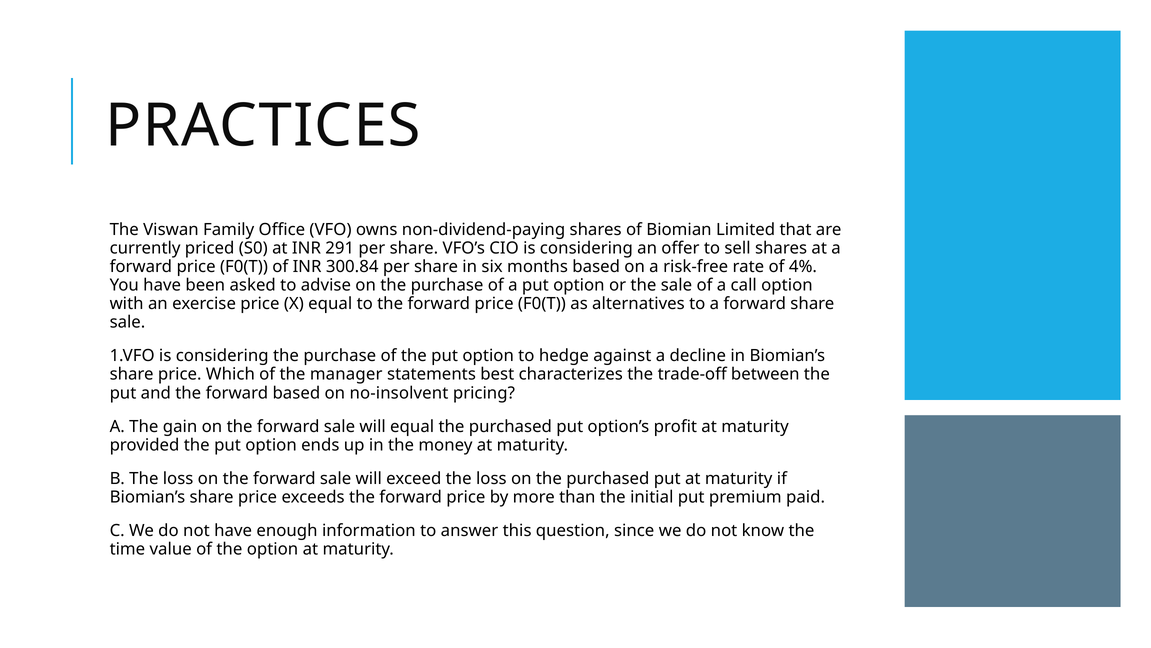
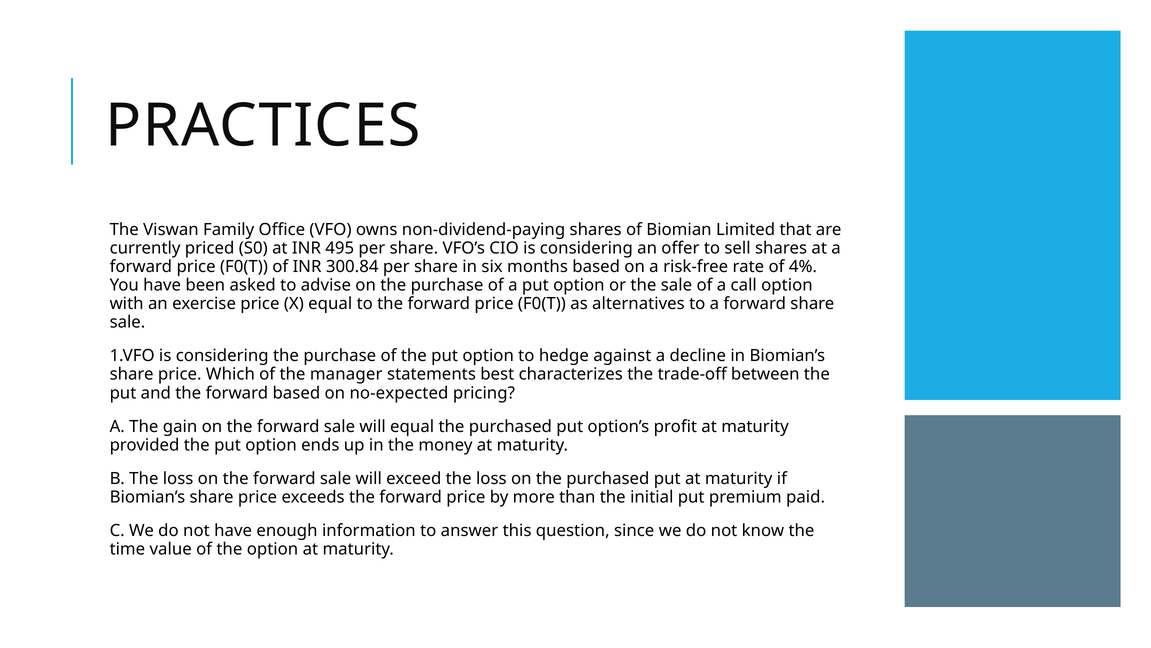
291: 291 -> 495
no-insolvent: no-insolvent -> no-expected
